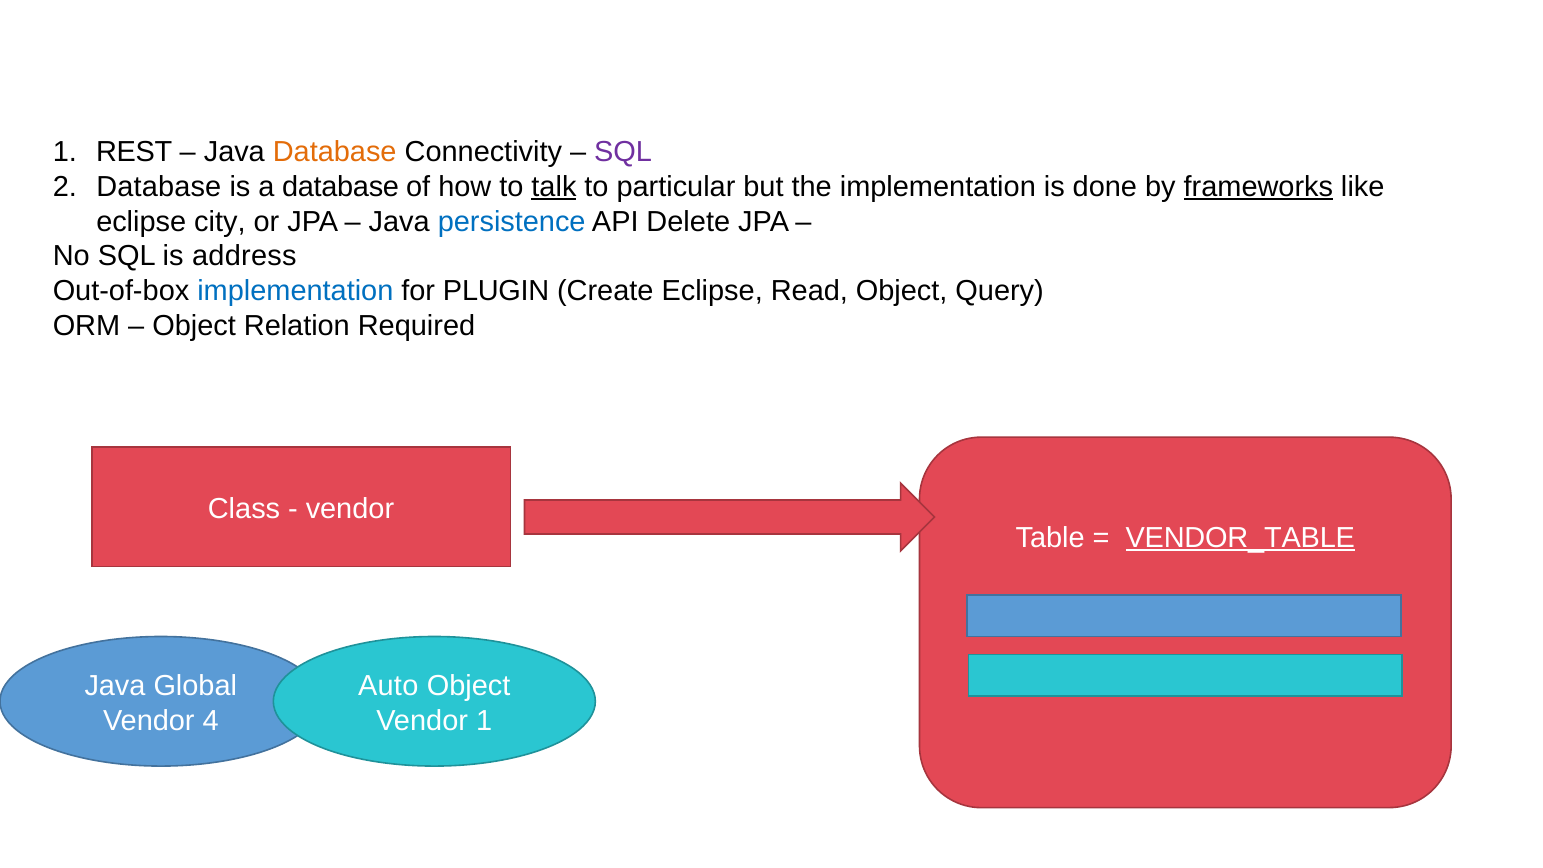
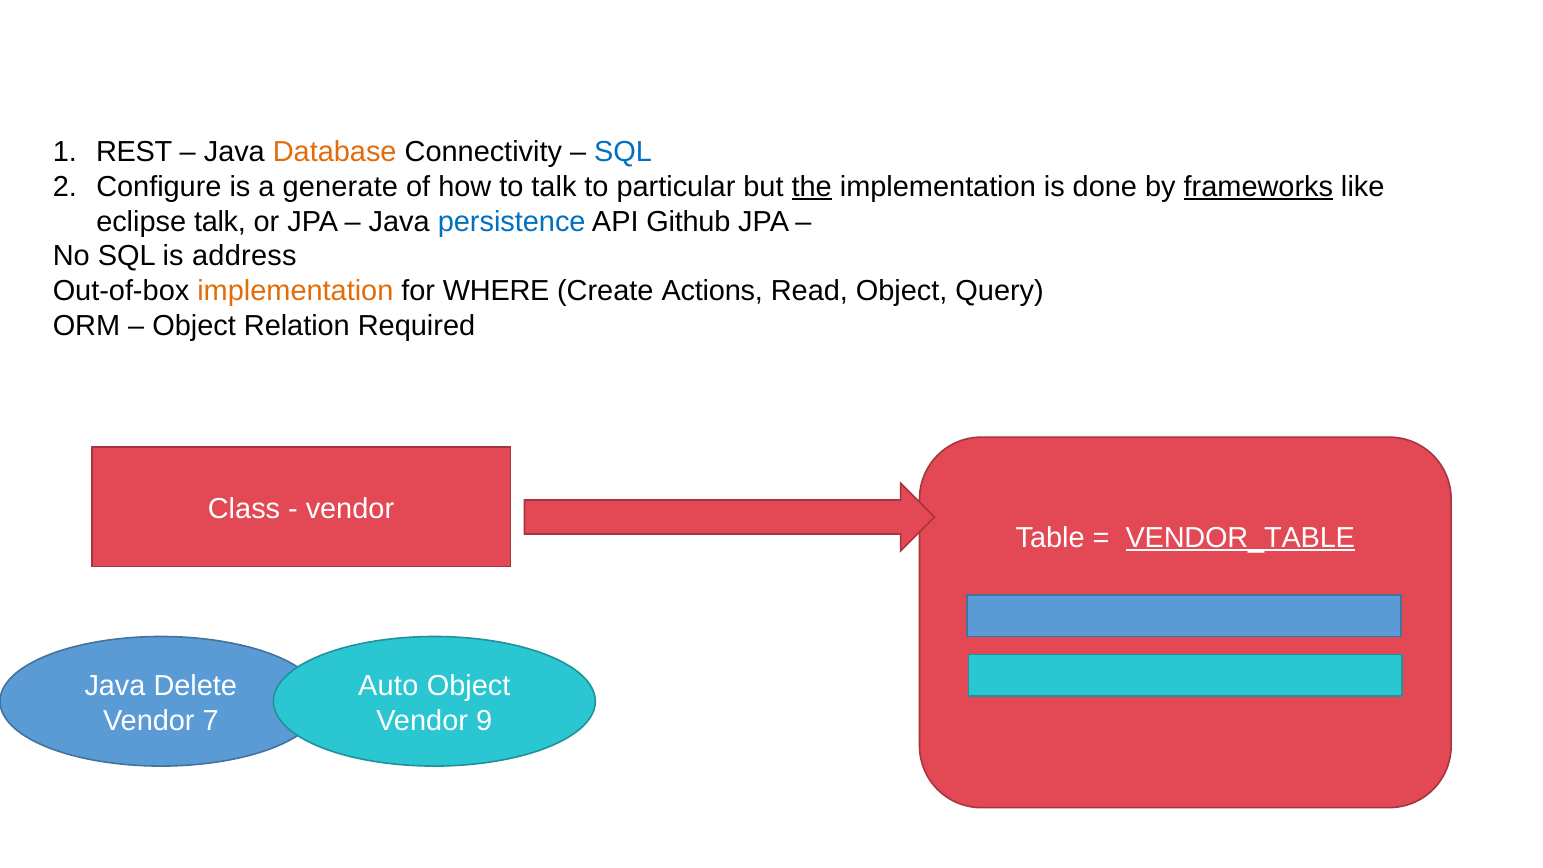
SQL at (623, 152) colour: purple -> blue
2 Database: Database -> Configure
a database: database -> generate
talk at (554, 187) underline: present -> none
the underline: none -> present
eclipse city: city -> talk
Delete: Delete -> Github
implementation at (295, 291) colour: blue -> orange
PLUGIN: PLUGIN -> WHERE
Create Eclipse: Eclipse -> Actions
Global: Global -> Delete
4: 4 -> 7
Vendor 1: 1 -> 9
